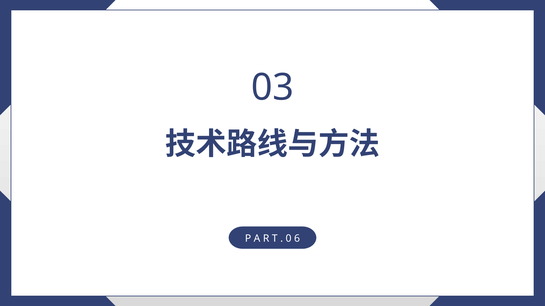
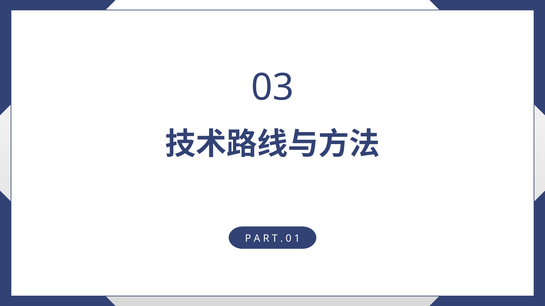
6: 6 -> 1
